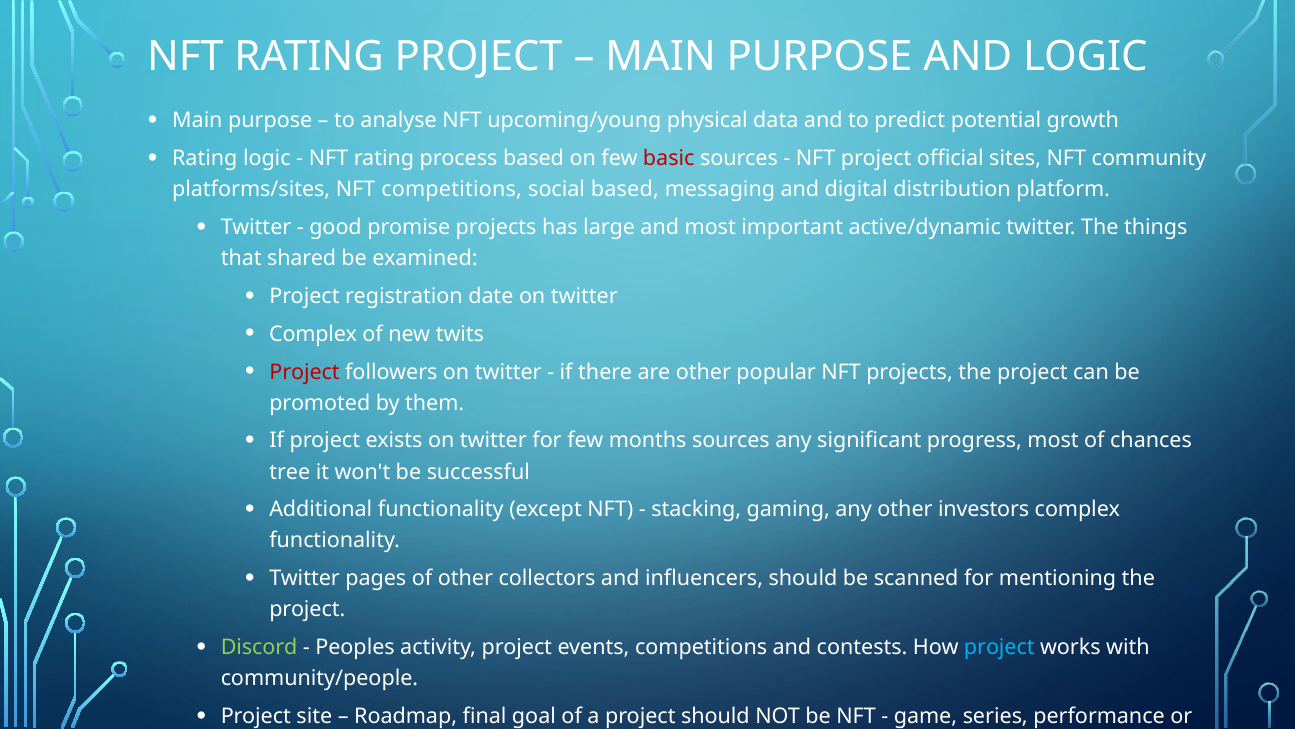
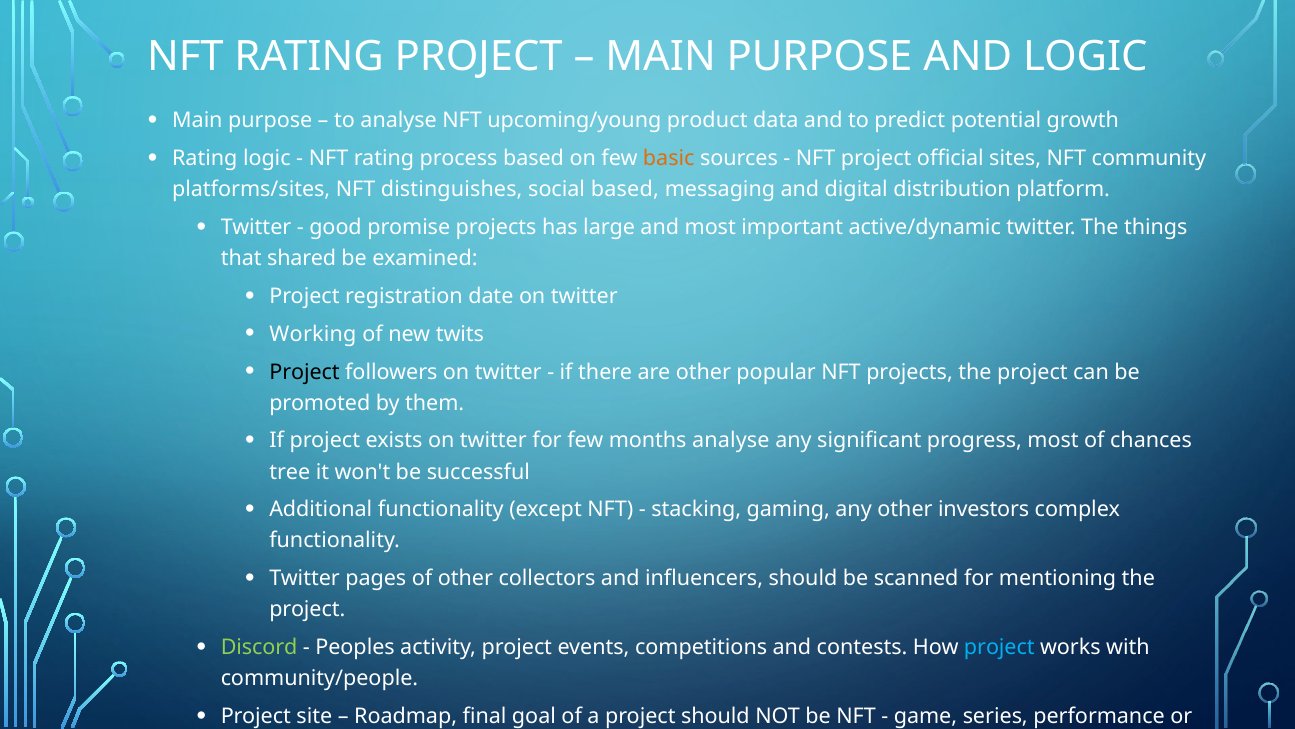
physical: physical -> product
basic colour: red -> orange
NFT competitions: competitions -> distinguishes
Complex at (313, 334): Complex -> Working
Project at (305, 372) colour: red -> black
months sources: sources -> analyse
